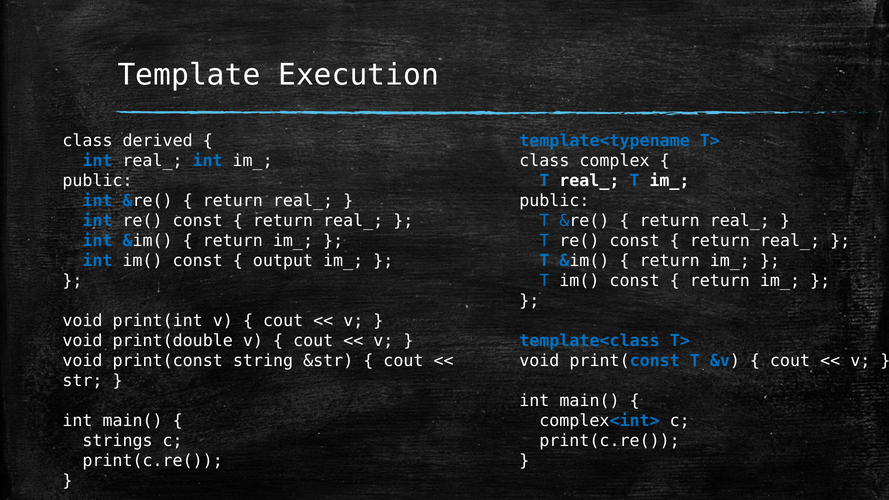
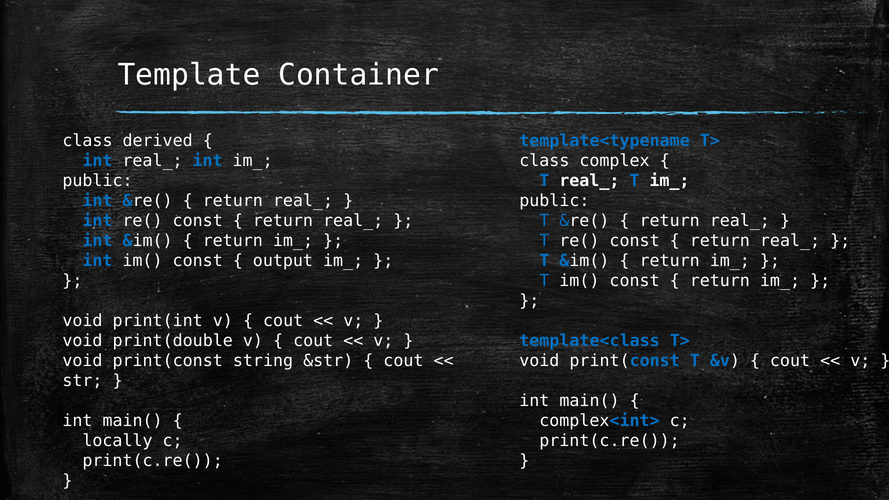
Execution: Execution -> Container
strings: strings -> locally
